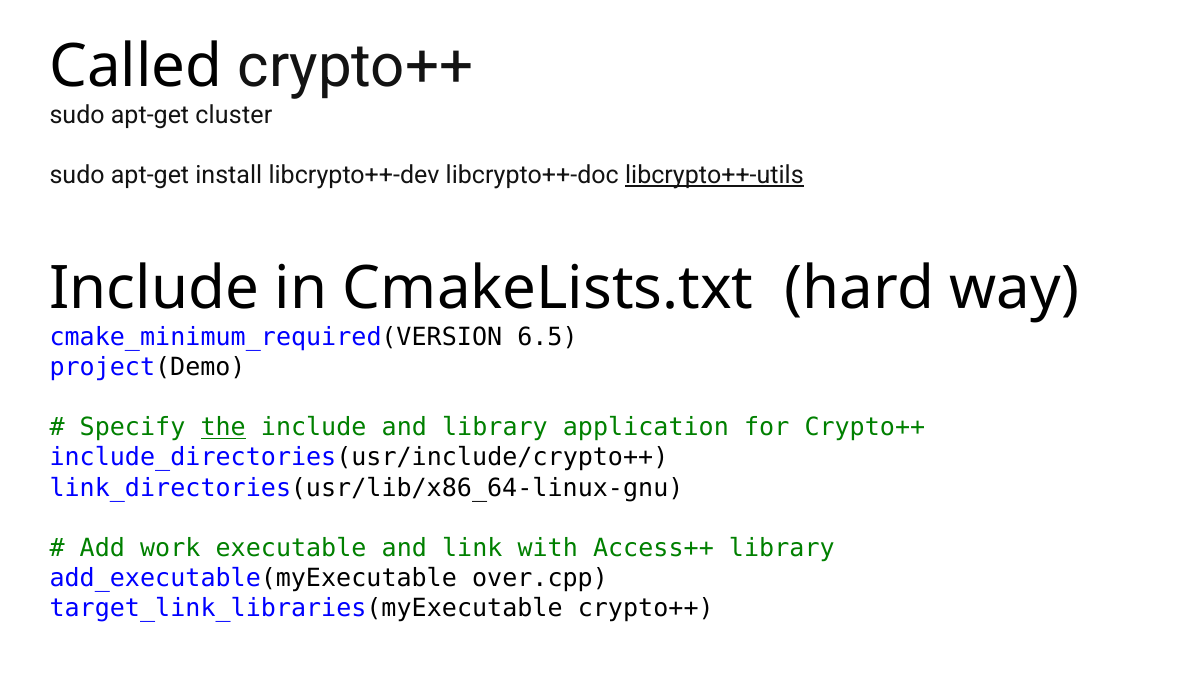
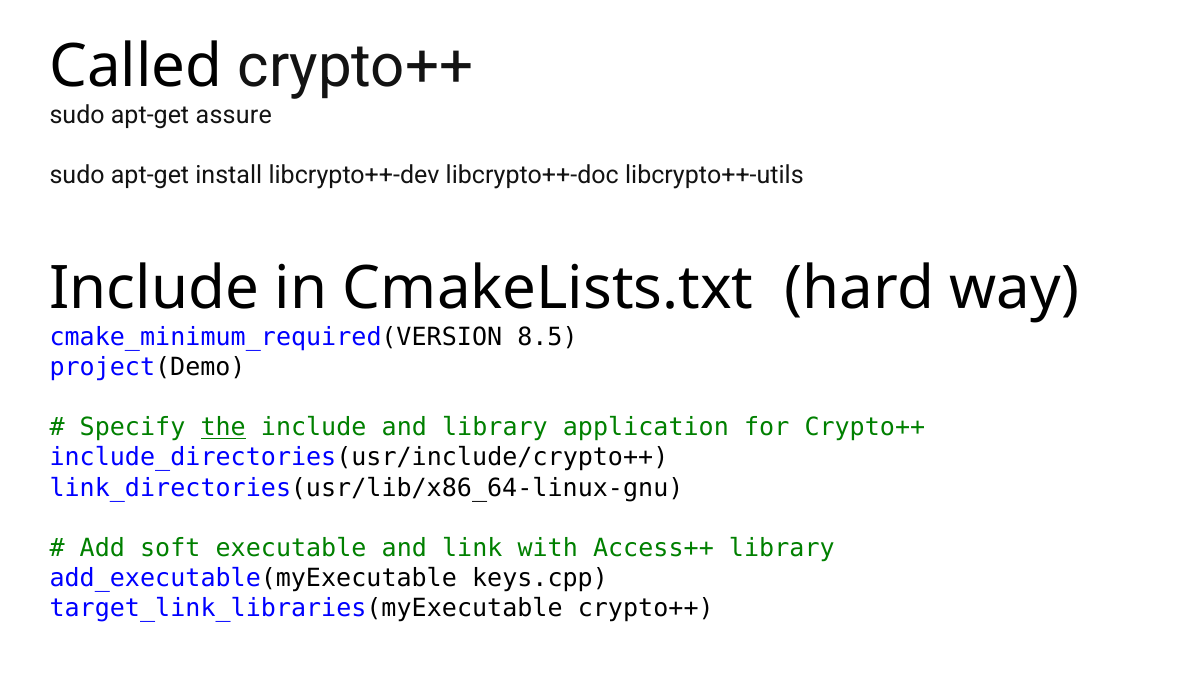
cluster: cluster -> assure
libcrypto++-utils underline: present -> none
6.5: 6.5 -> 8.5
work: work -> soft
over.cpp: over.cpp -> keys.cpp
